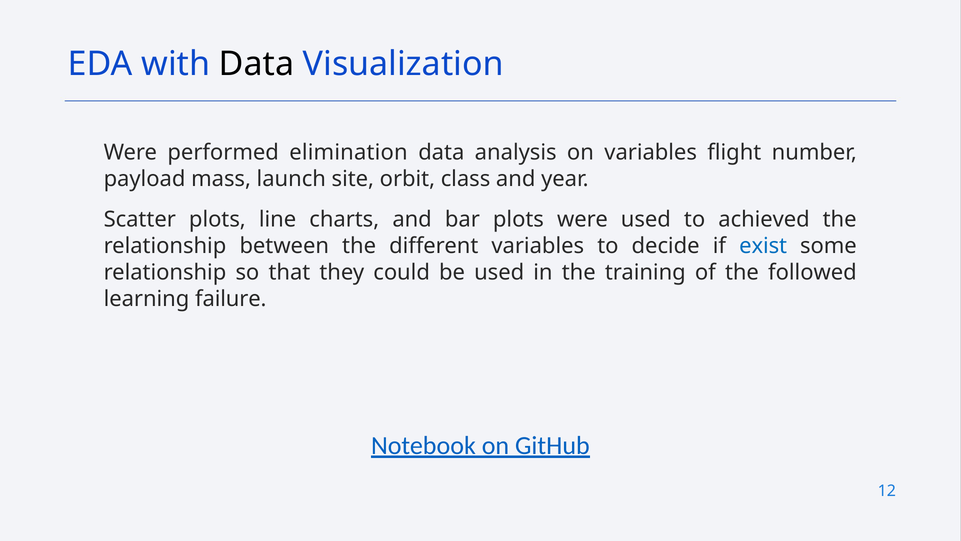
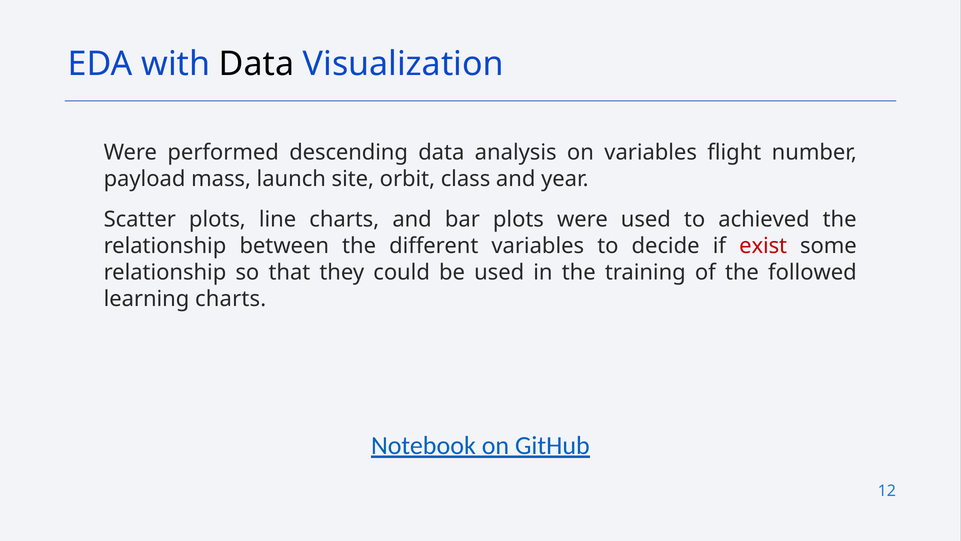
elimination: elimination -> descending
exist colour: blue -> red
learning failure: failure -> charts
